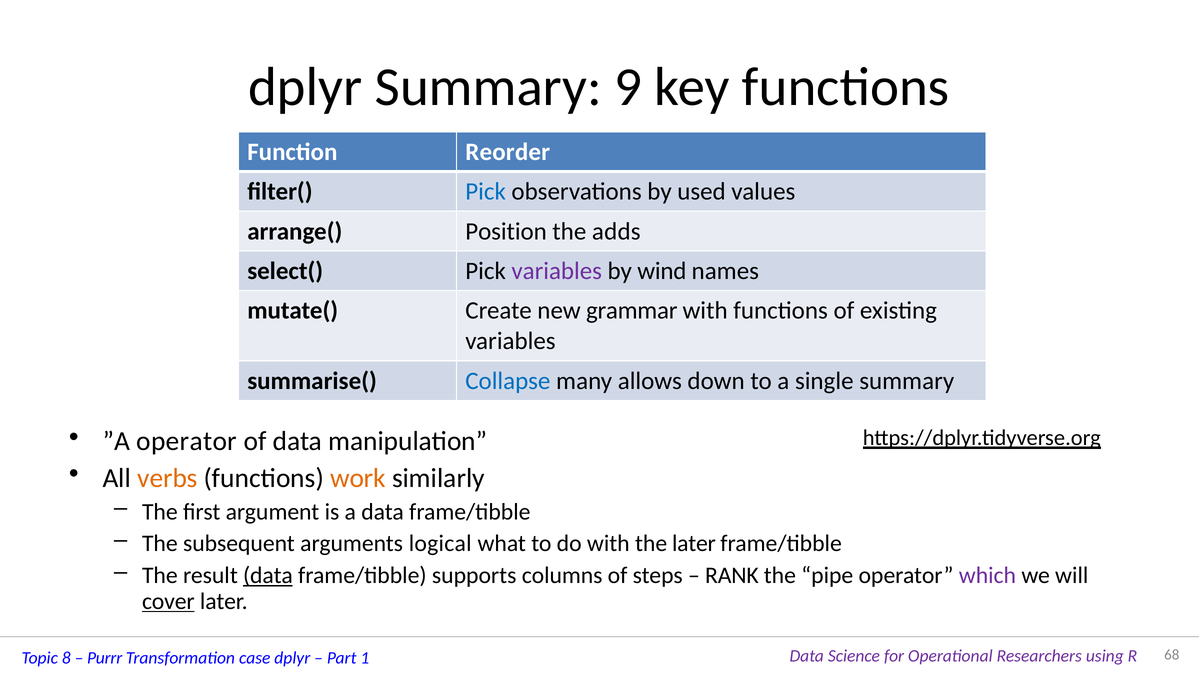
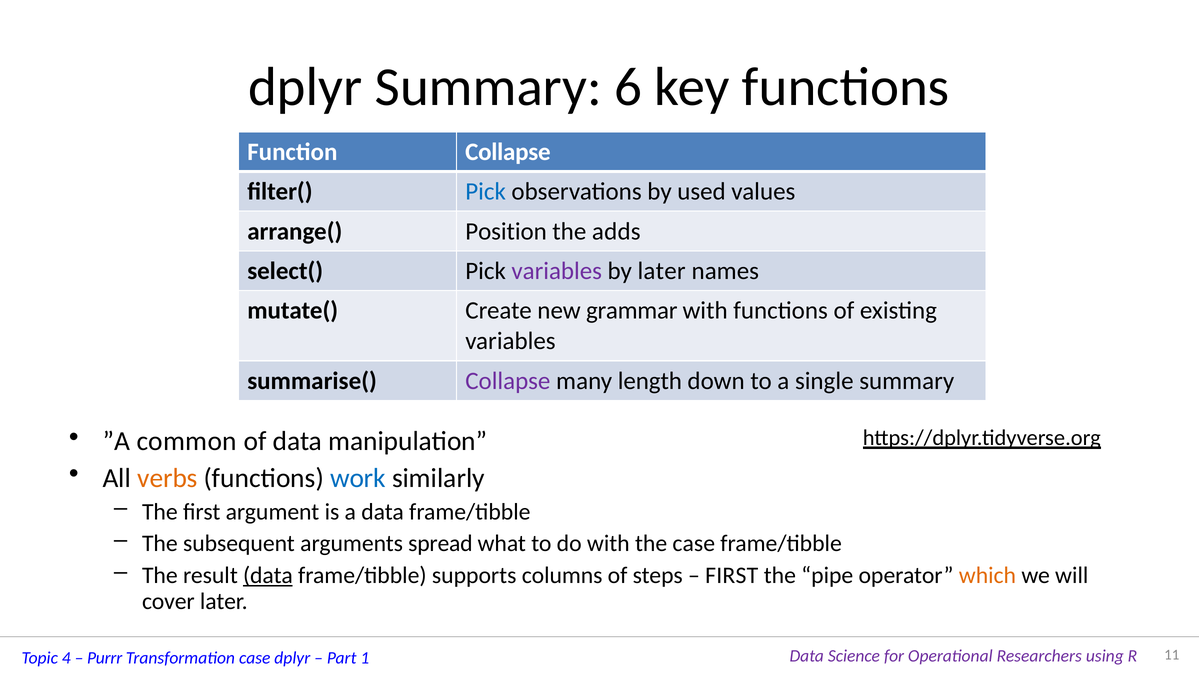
9: 9 -> 6
Function Reorder: Reorder -> Collapse
by wind: wind -> later
Collapse at (508, 381) colour: blue -> purple
allows: allows -> length
”A operator: operator -> common
work colour: orange -> blue
logical: logical -> spread
the later: later -> case
RANK at (732, 575): RANK -> FIRST
which colour: purple -> orange
cover underline: present -> none
8: 8 -> 4
68: 68 -> 11
